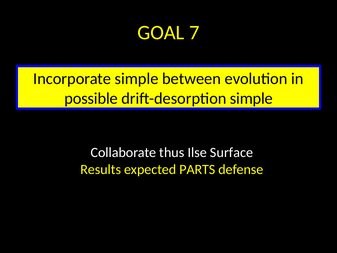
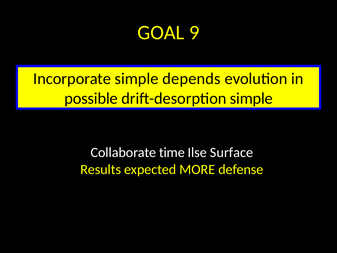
7: 7 -> 9
between: between -> depends
thus: thus -> time
PARTS: PARTS -> MORE
